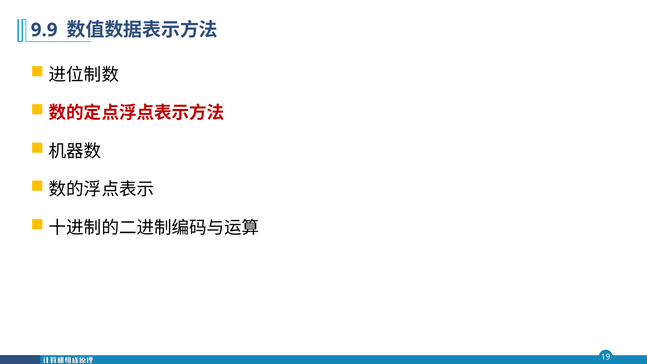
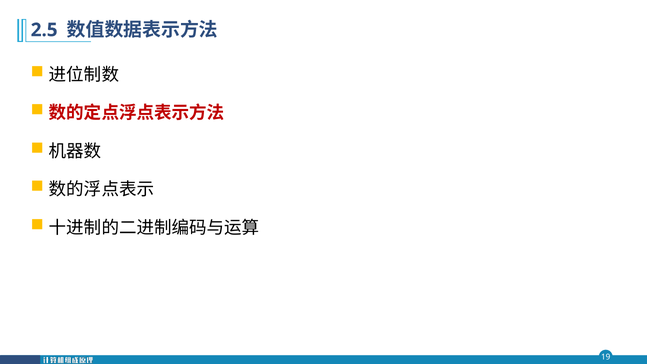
9.9: 9.9 -> 2.5
